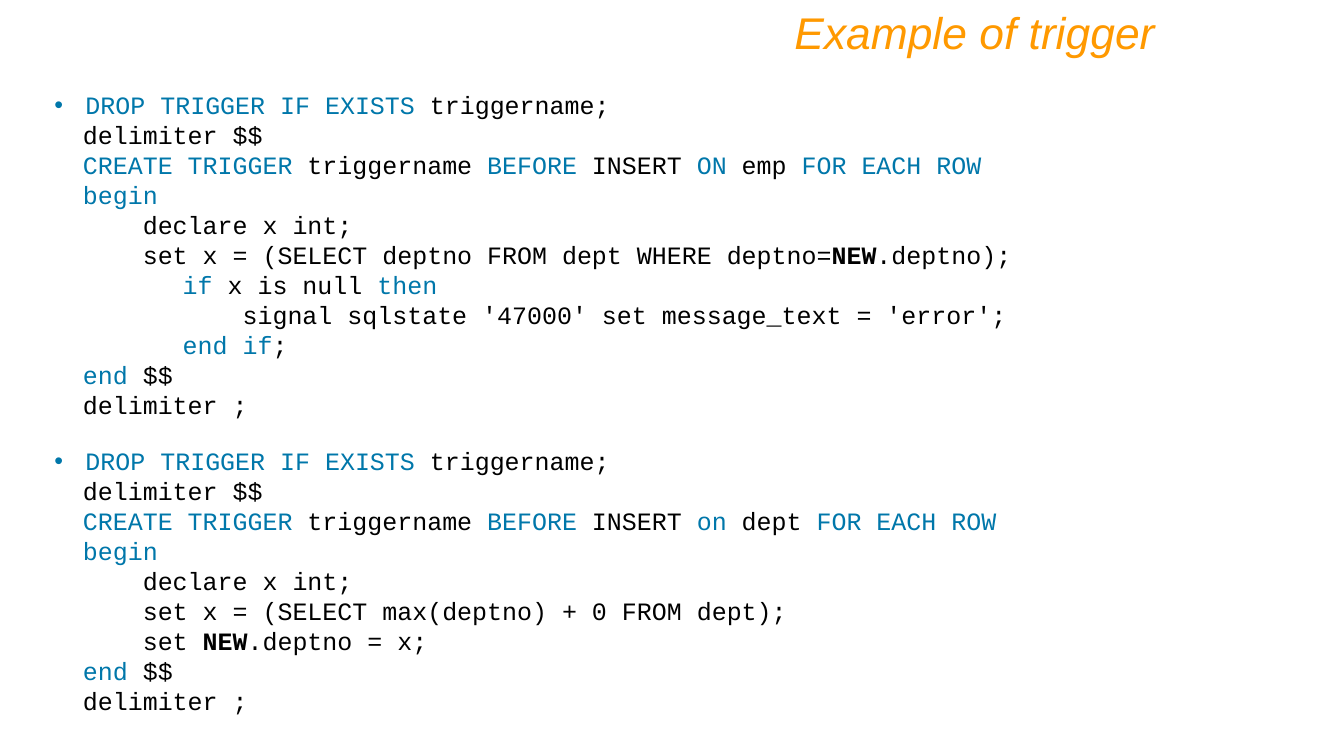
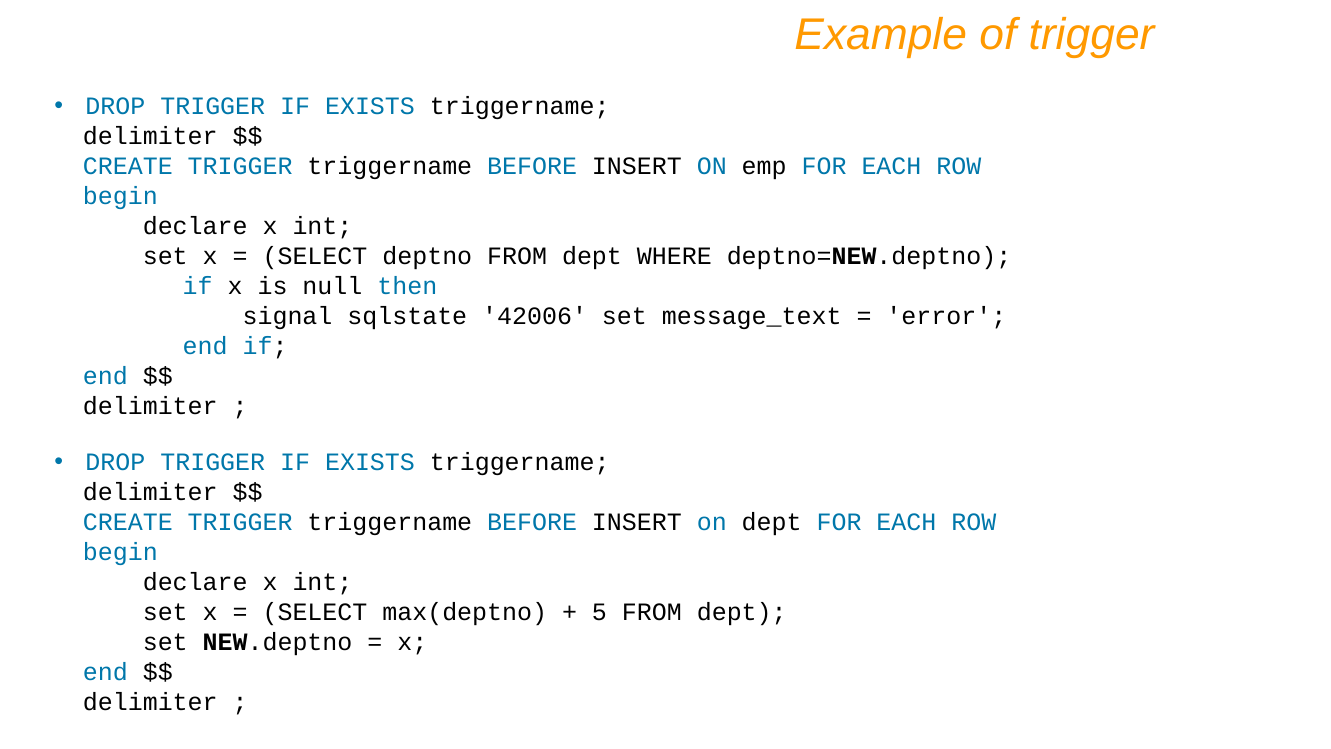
47000: 47000 -> 42006
0: 0 -> 5
